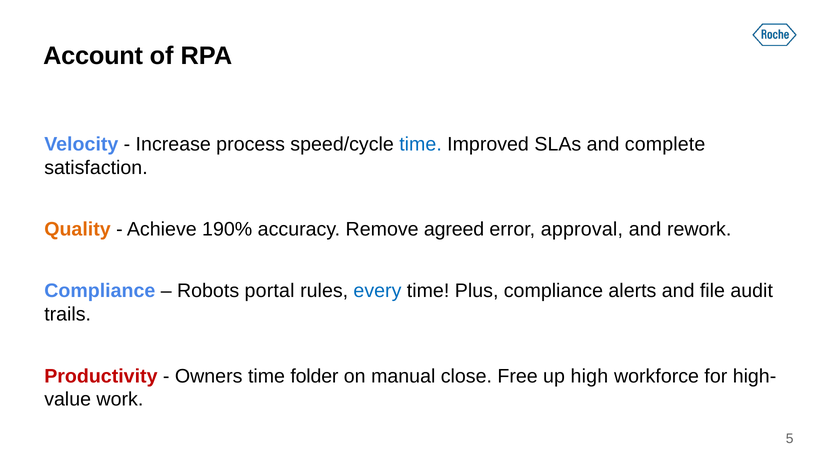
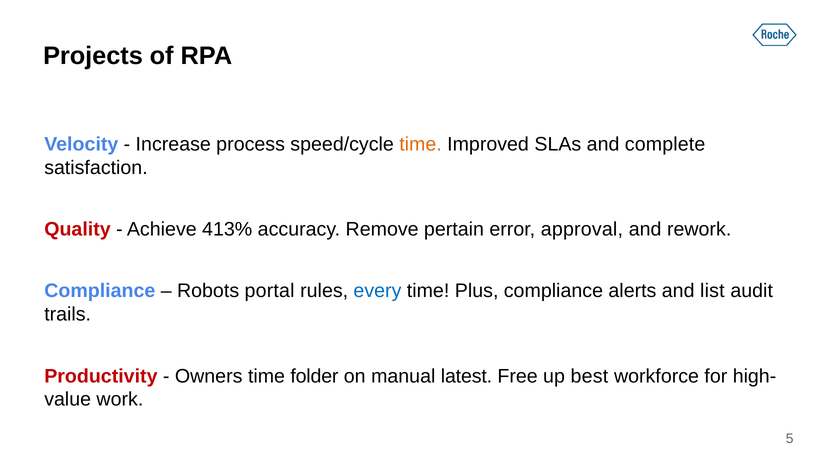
Account: Account -> Projects
time at (421, 144) colour: blue -> orange
Quality colour: orange -> red
190%: 190% -> 413%
agreed: agreed -> pertain
file: file -> list
close: close -> latest
high: high -> best
